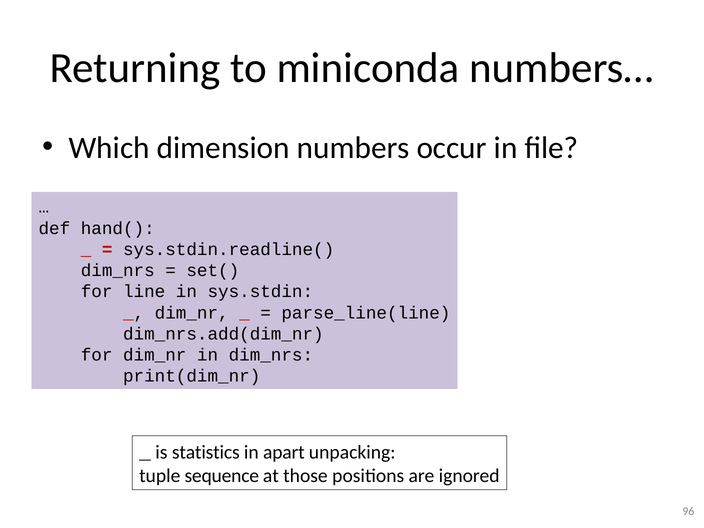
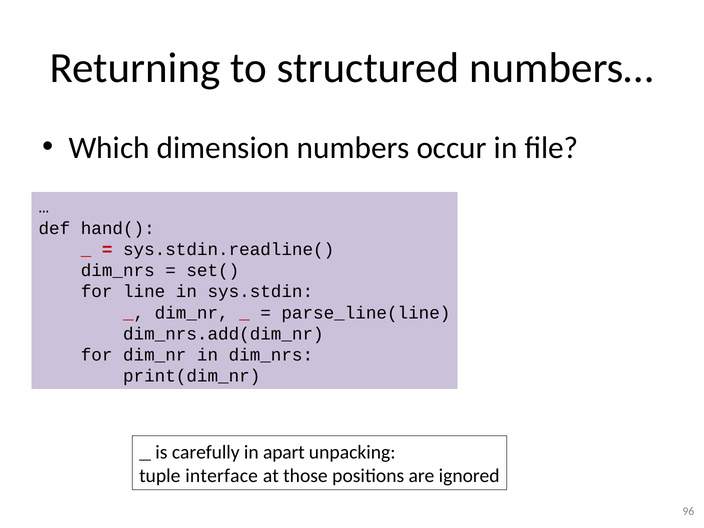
miniconda: miniconda -> structured
statistics: statistics -> carefully
sequence: sequence -> interface
